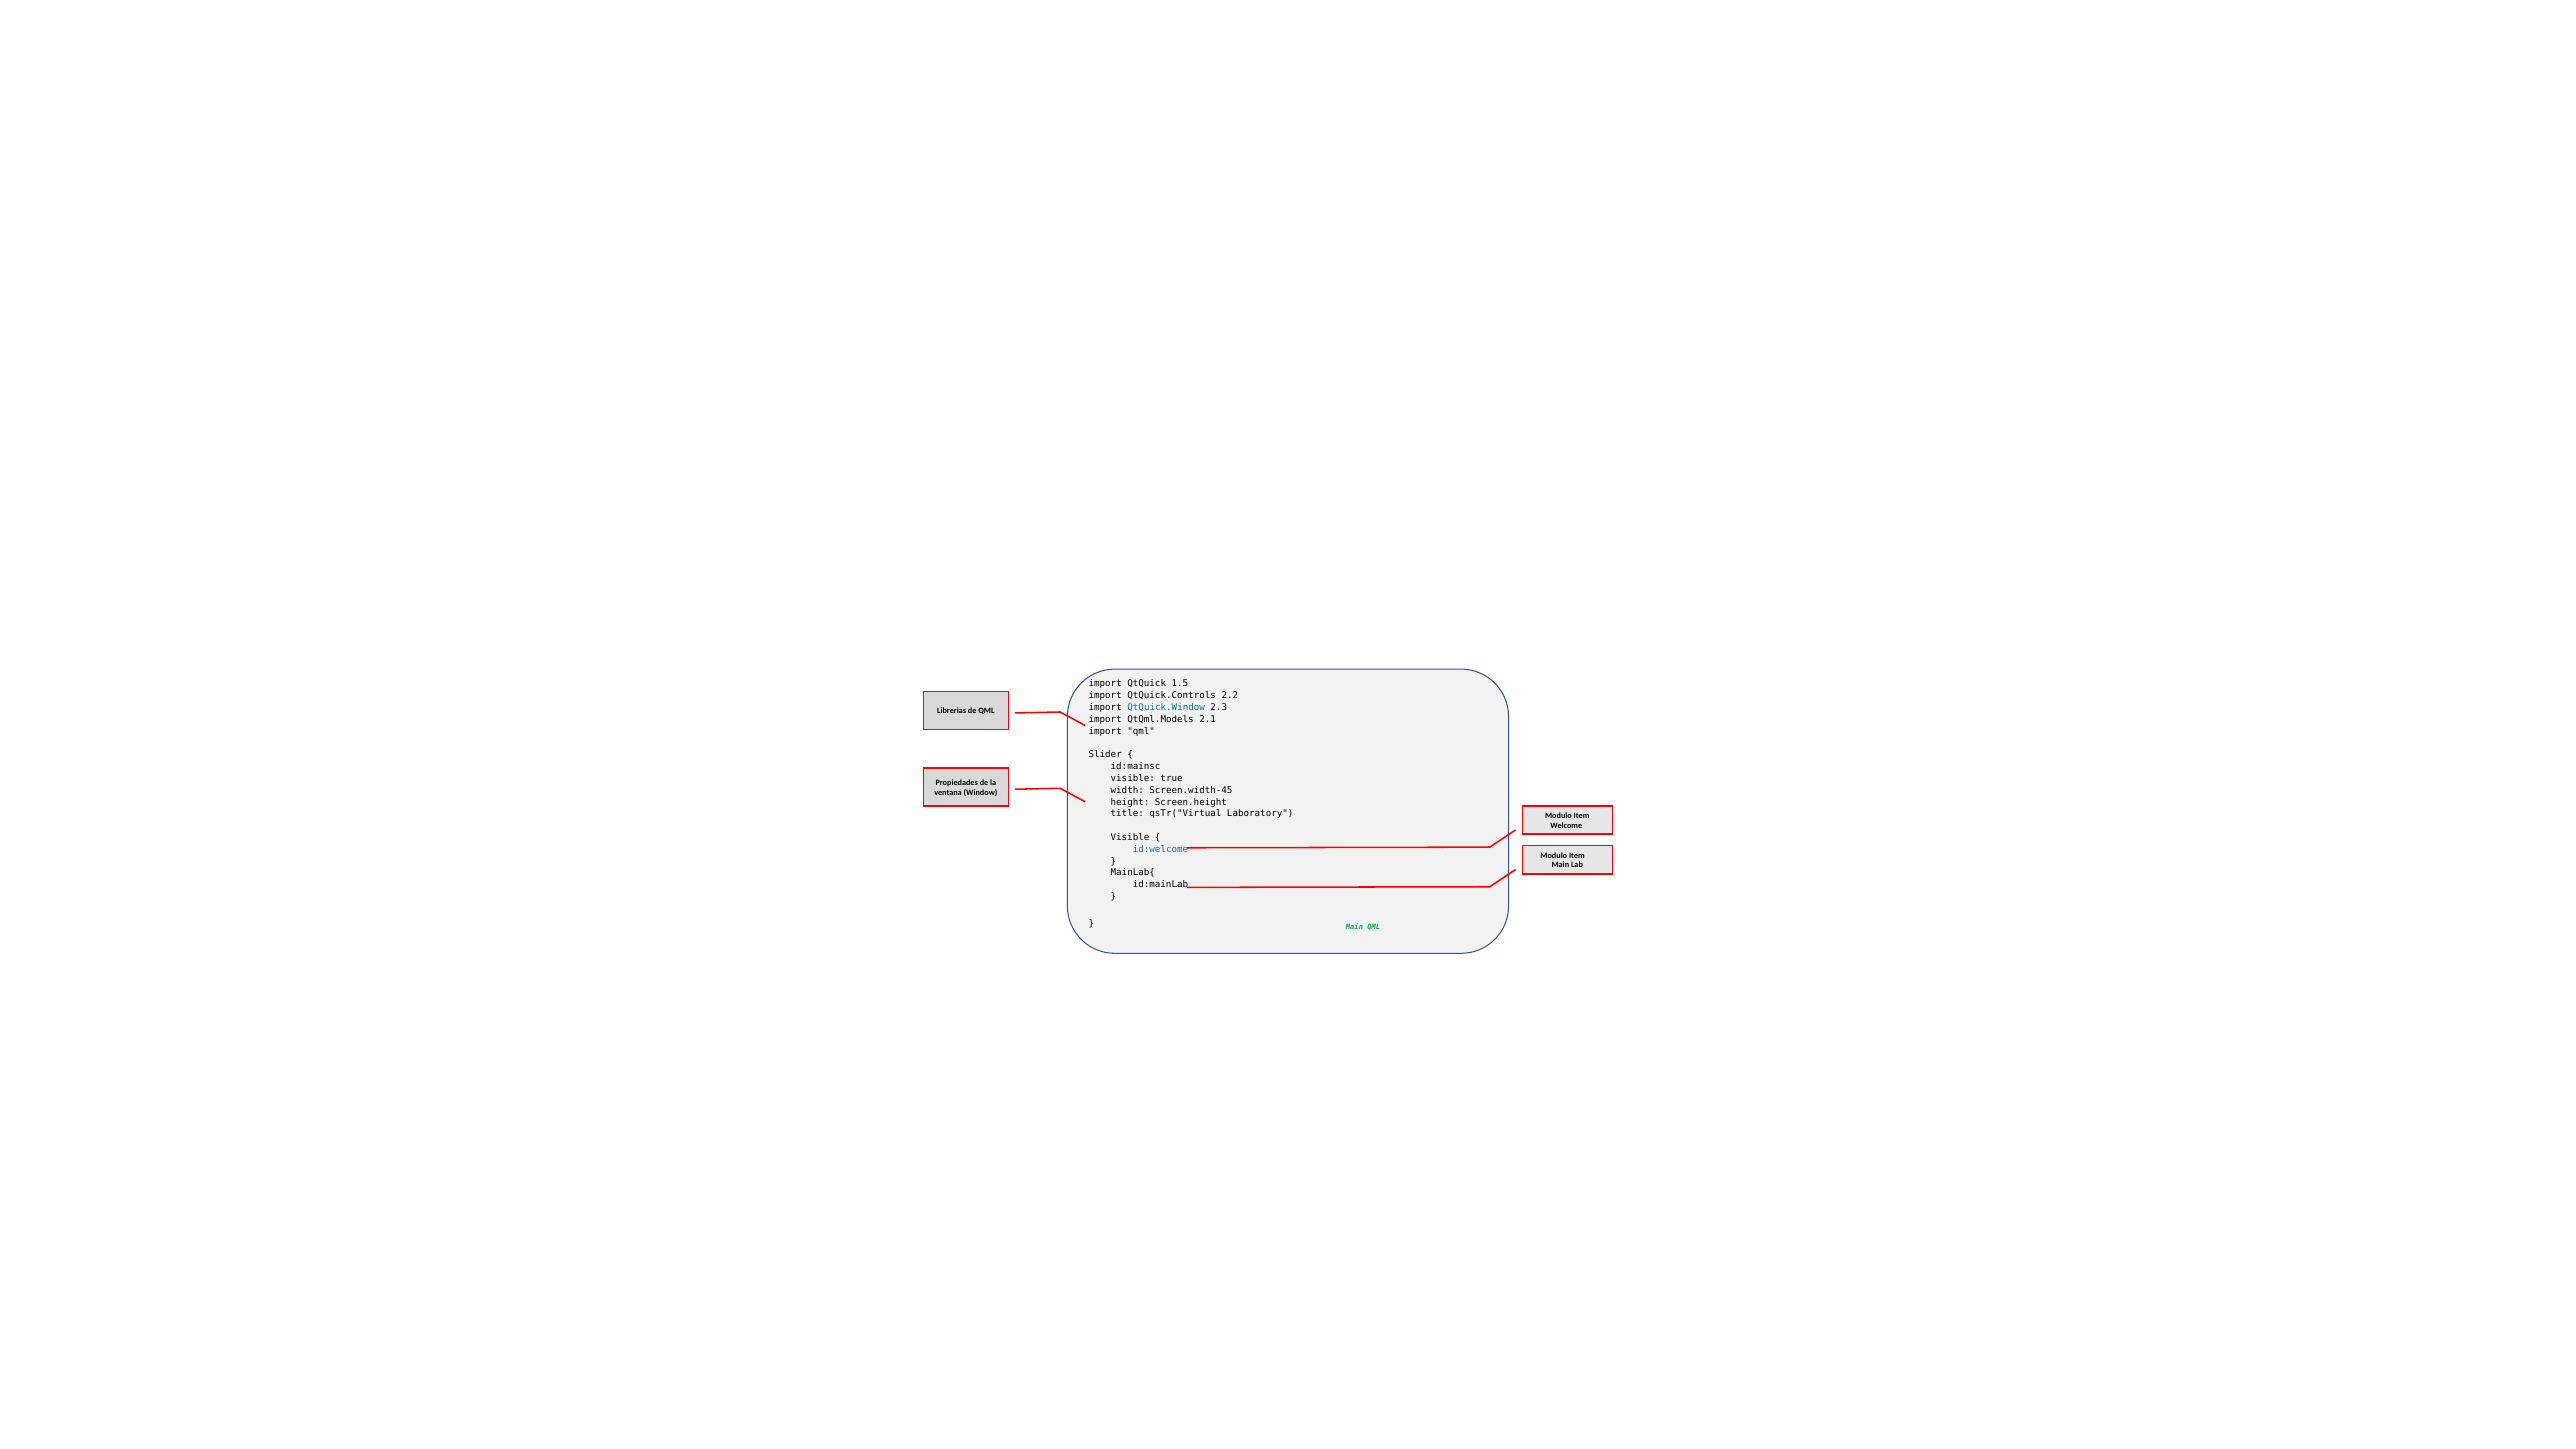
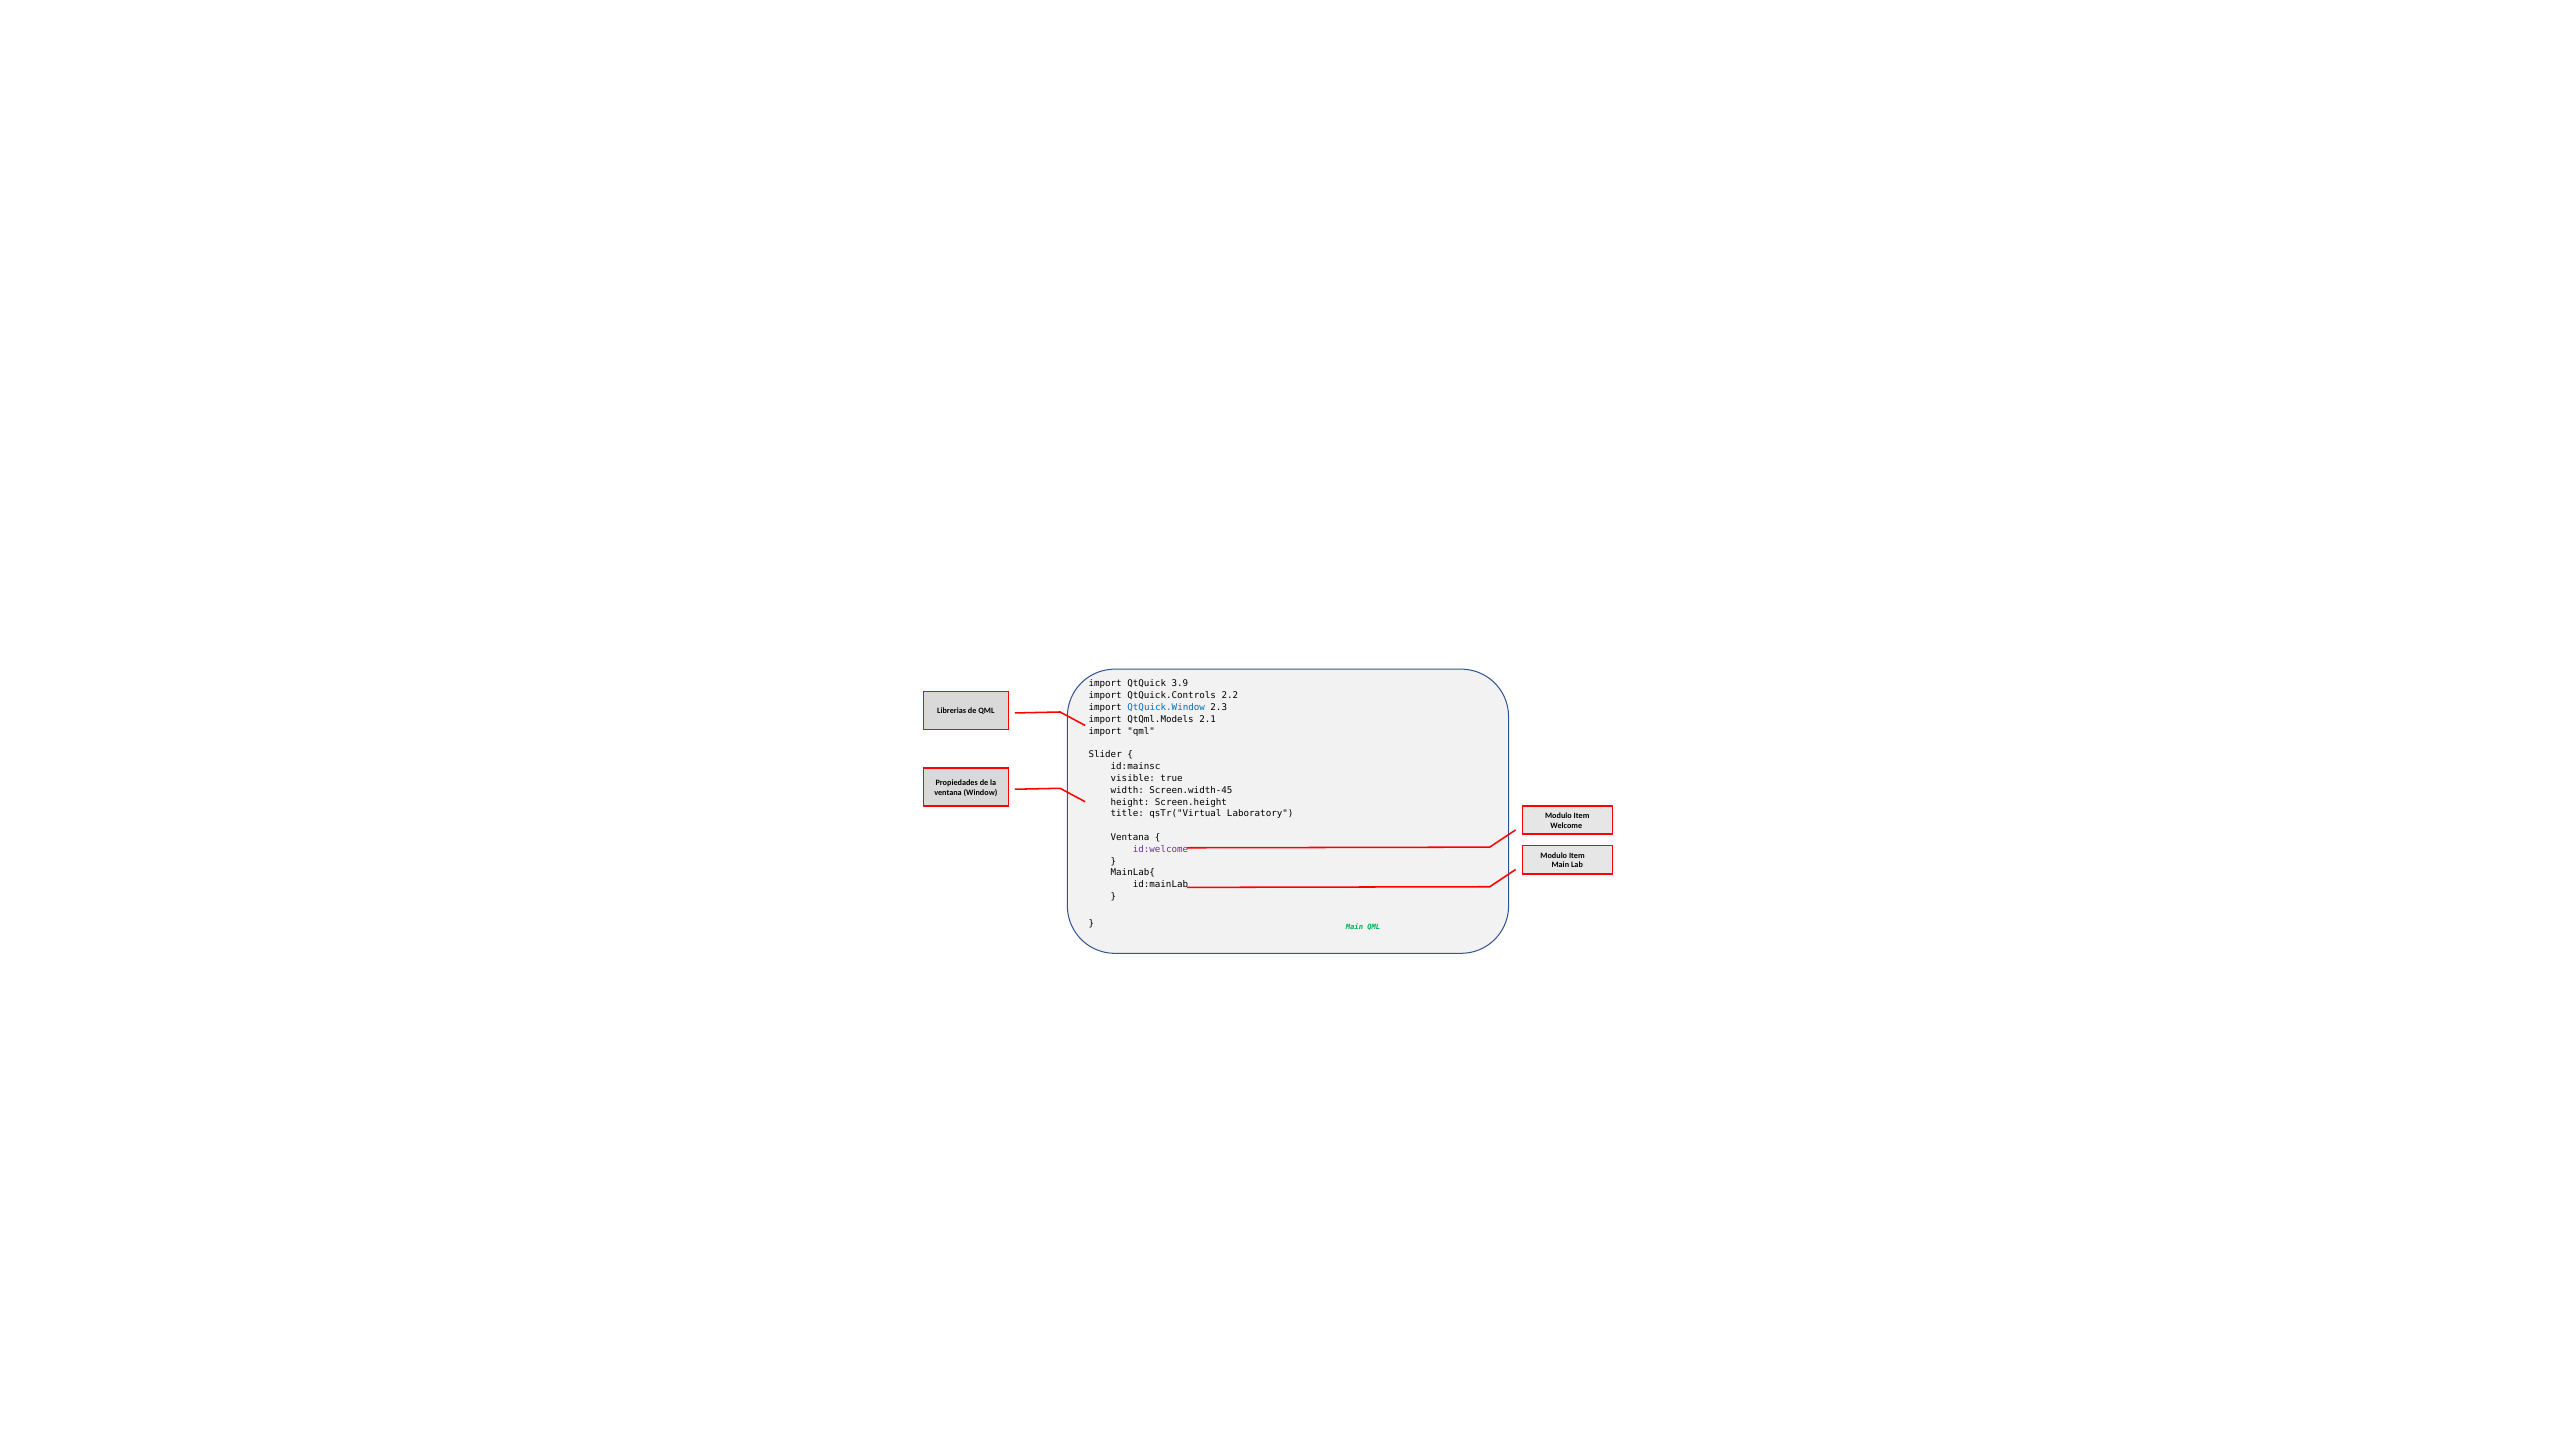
1.5: 1.5 -> 3.9
Visible at (1130, 837): Visible -> Ventana
id:welcome colour: blue -> purple
